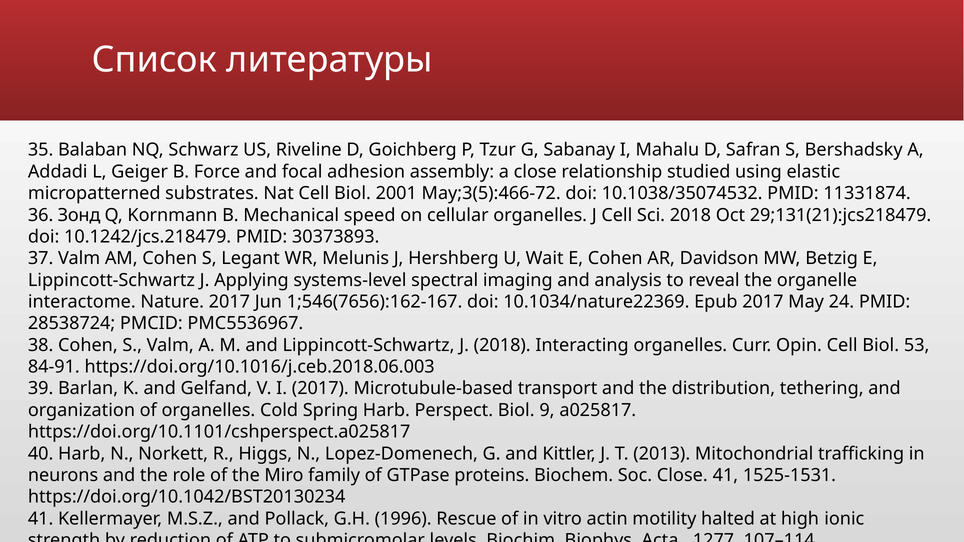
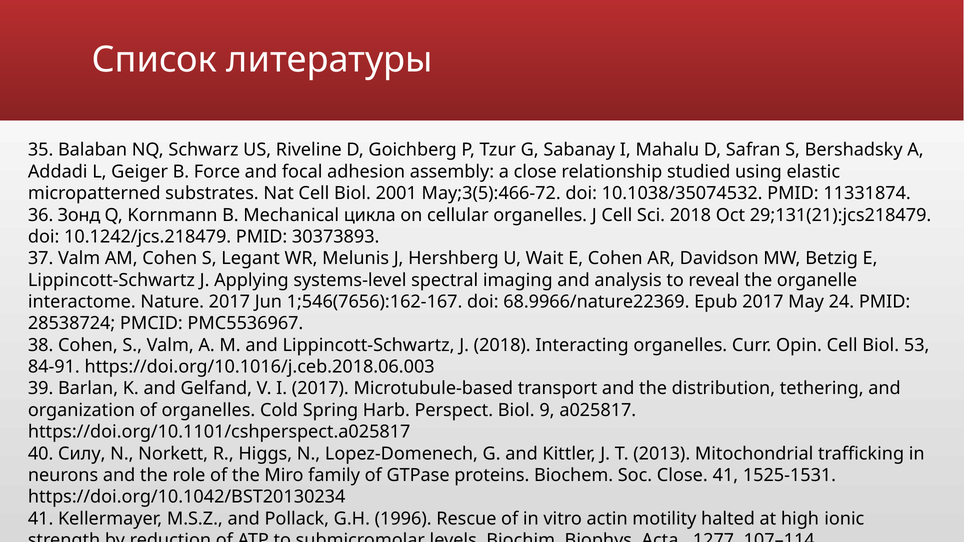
speed: speed -> цикла
10.1034/nature22369: 10.1034/nature22369 -> 68.9966/nature22369
40 Harb: Harb -> Силу
